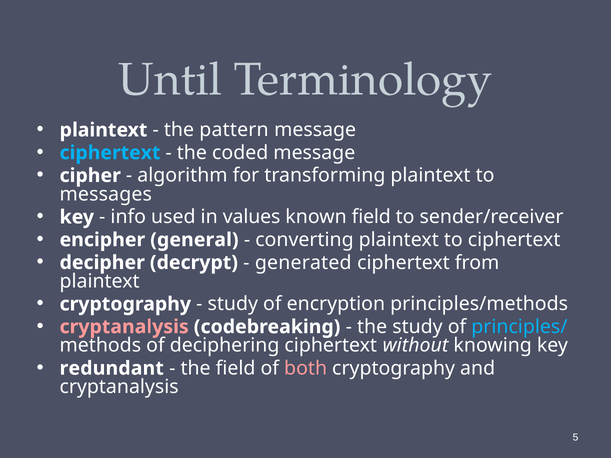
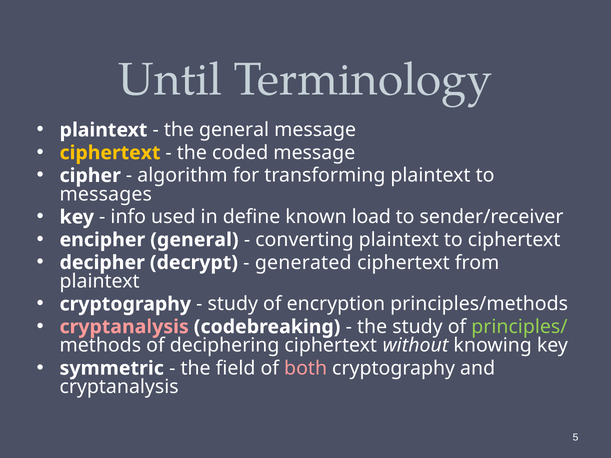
the pattern: pattern -> general
ciphertext at (110, 153) colour: light blue -> yellow
values: values -> define
known field: field -> load
principles/ colour: light blue -> light green
redundant: redundant -> symmetric
